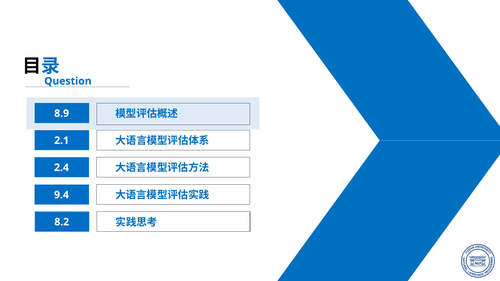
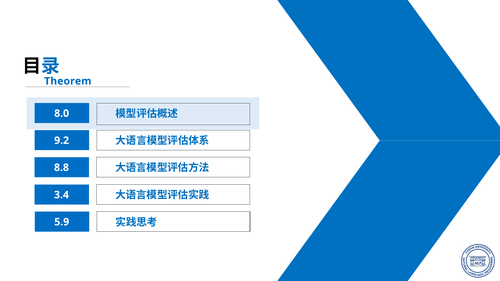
Question: Question -> Theorem
8.9: 8.9 -> 8.0
2.1: 2.1 -> 9.2
2.4: 2.4 -> 8.8
9.4: 9.4 -> 3.4
8.2: 8.2 -> 5.9
